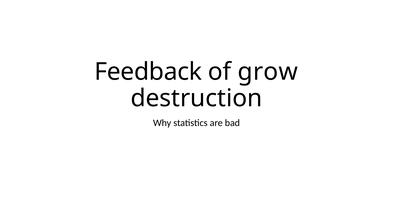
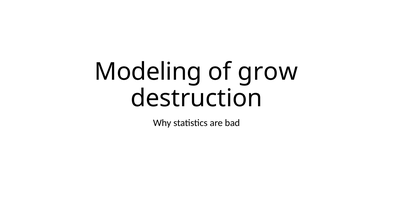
Feedback: Feedback -> Modeling
